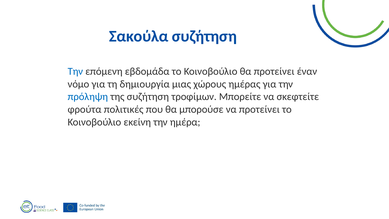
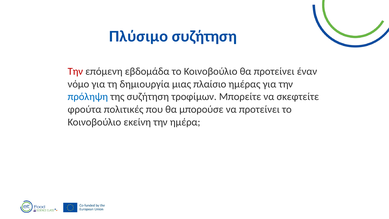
Σακούλα: Σακούλα -> Πλύσιμο
Την at (75, 71) colour: blue -> red
χώρους: χώρους -> πλαίσιο
